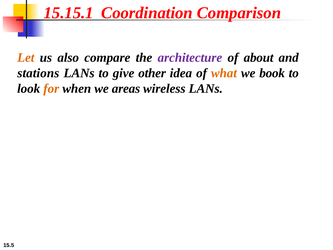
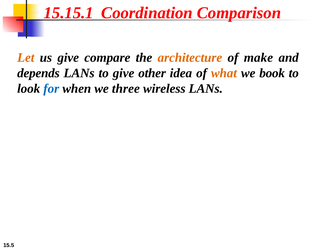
us also: also -> give
architecture colour: purple -> orange
about: about -> make
stations: stations -> depends
for colour: orange -> blue
areas: areas -> three
